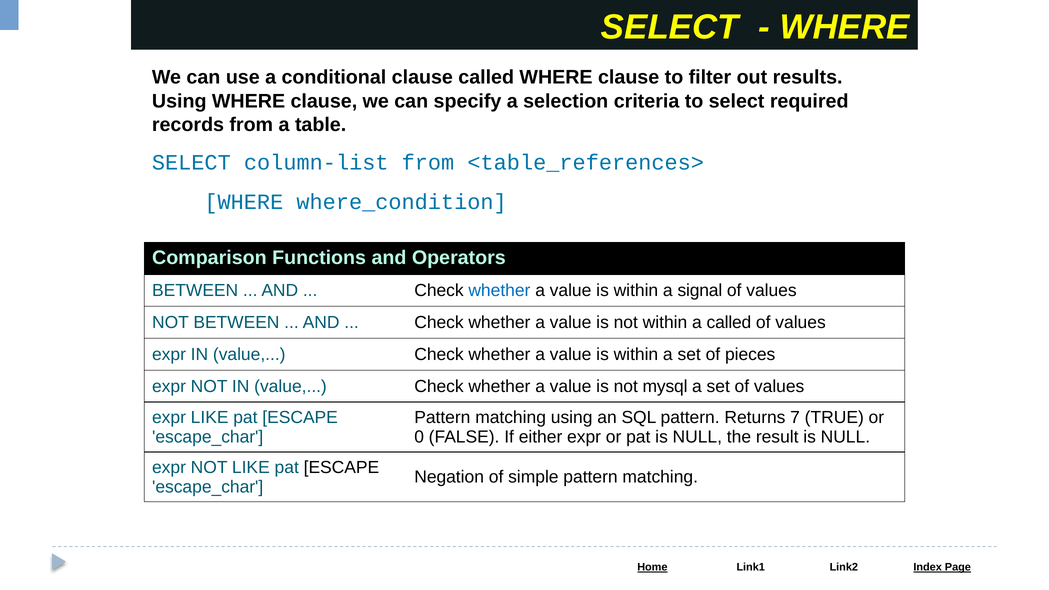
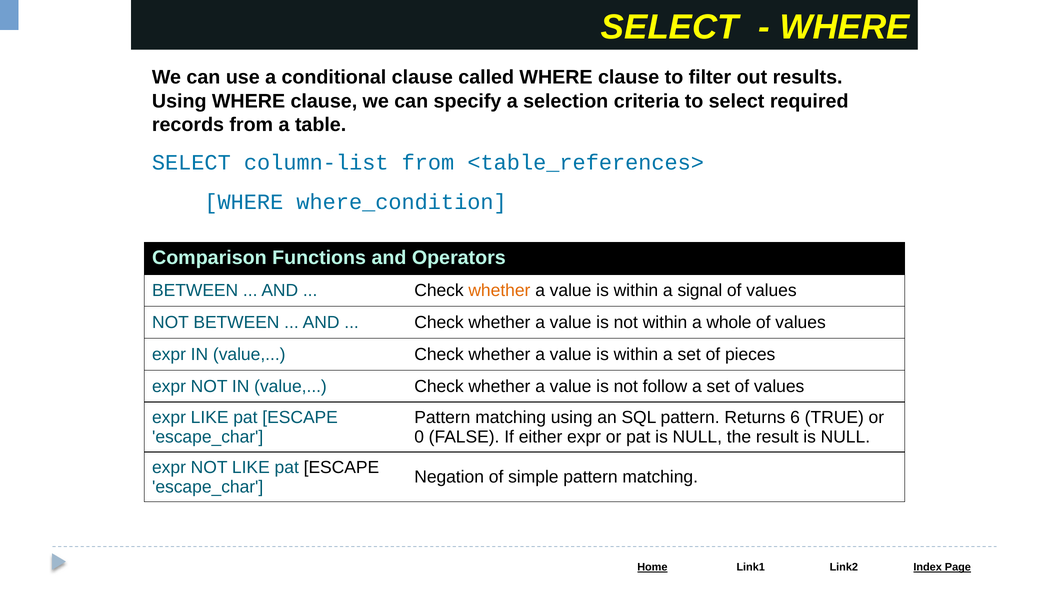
whether at (499, 291) colour: blue -> orange
a called: called -> whole
mysql: mysql -> follow
7: 7 -> 6
